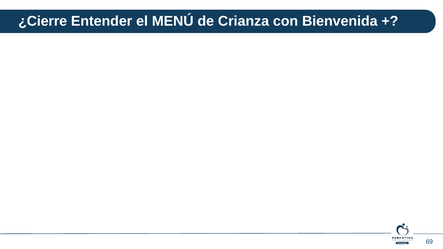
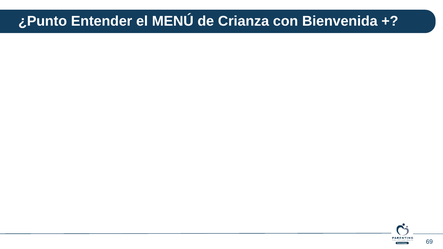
¿Cierre: ¿Cierre -> ¿Punto
